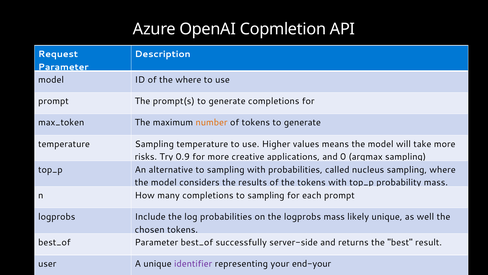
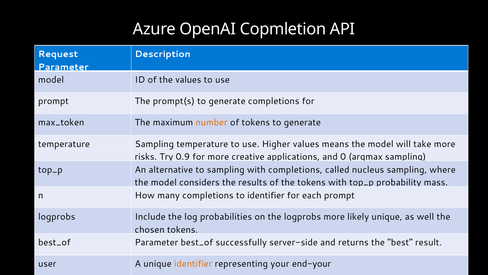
the where: where -> values
with probabilities: probabilities -> completions
completions to sampling: sampling -> identifier
logprobs mass: mass -> more
identifier at (193, 263) colour: purple -> orange
